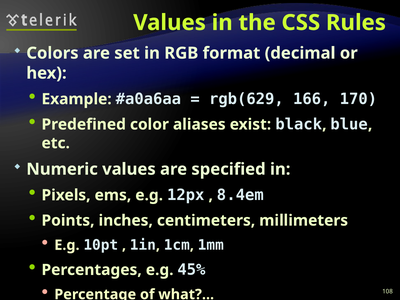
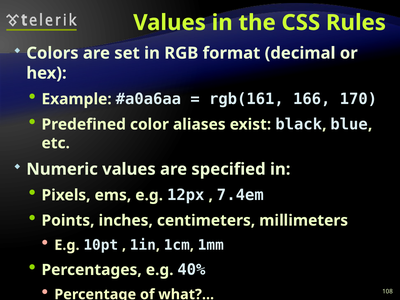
rgb(629: rgb(629 -> rgb(161
8.4em: 8.4em -> 7.4em
45%: 45% -> 40%
